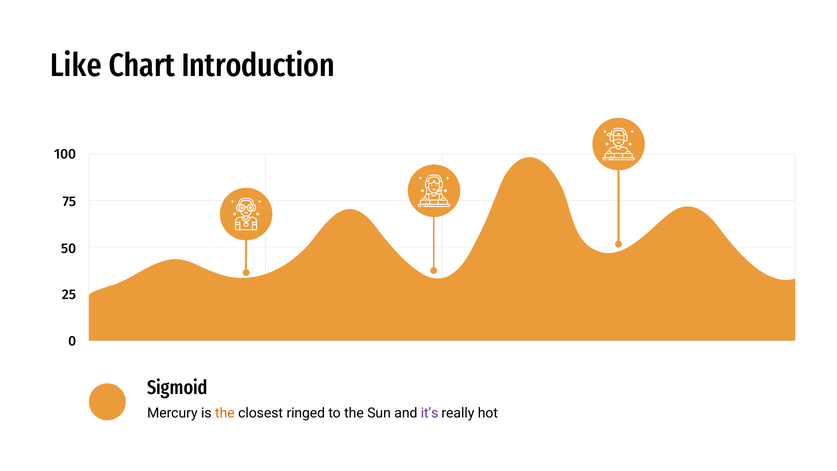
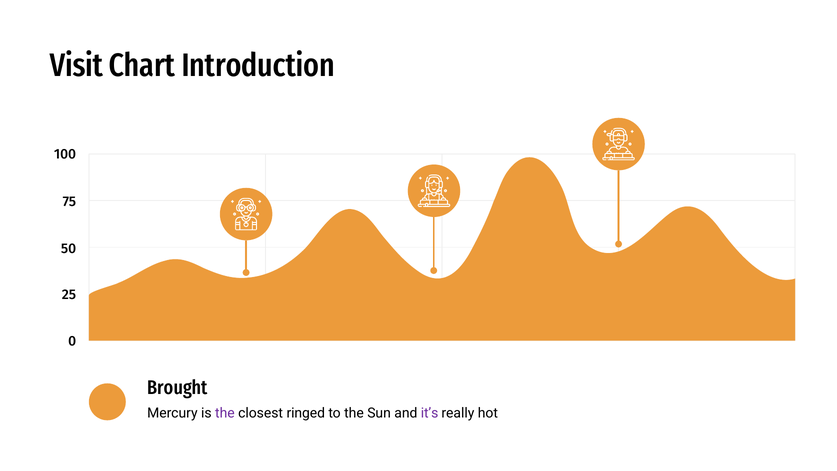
Like: Like -> Visit
Sigmoid: Sigmoid -> Brought
the at (225, 413) colour: orange -> purple
